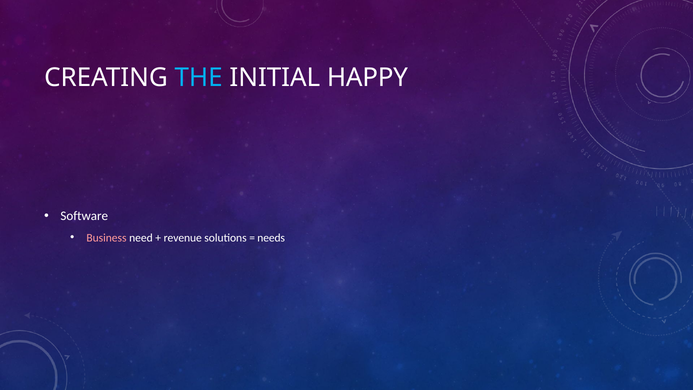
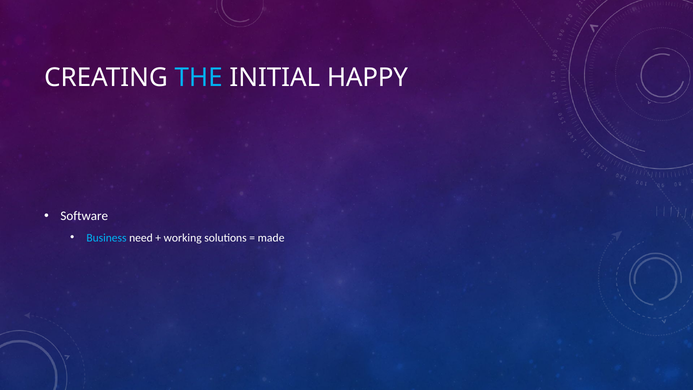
Business colour: pink -> light blue
revenue: revenue -> working
needs: needs -> made
